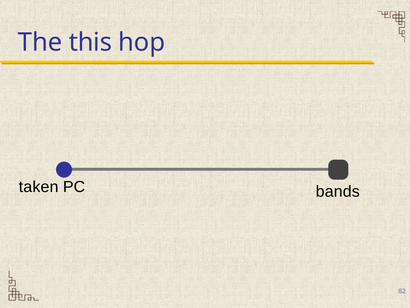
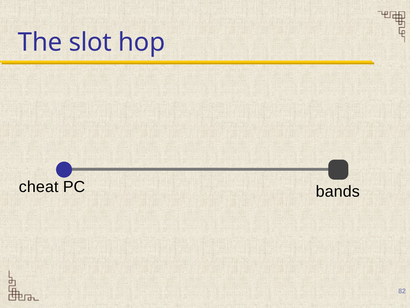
this: this -> slot
taken: taken -> cheat
